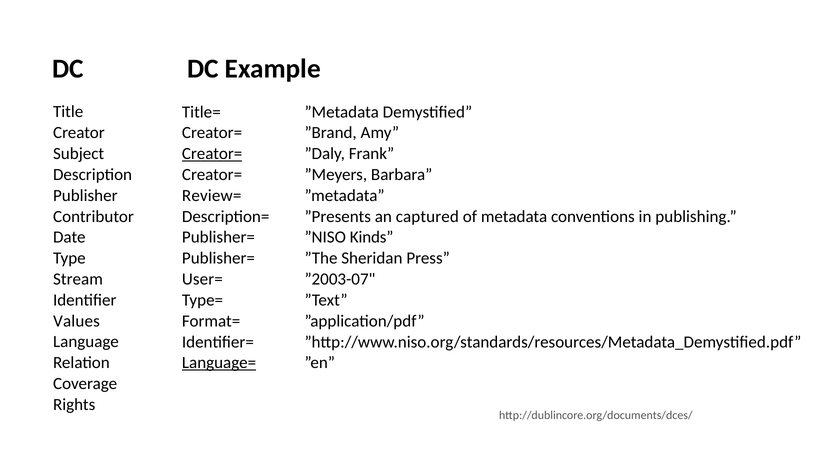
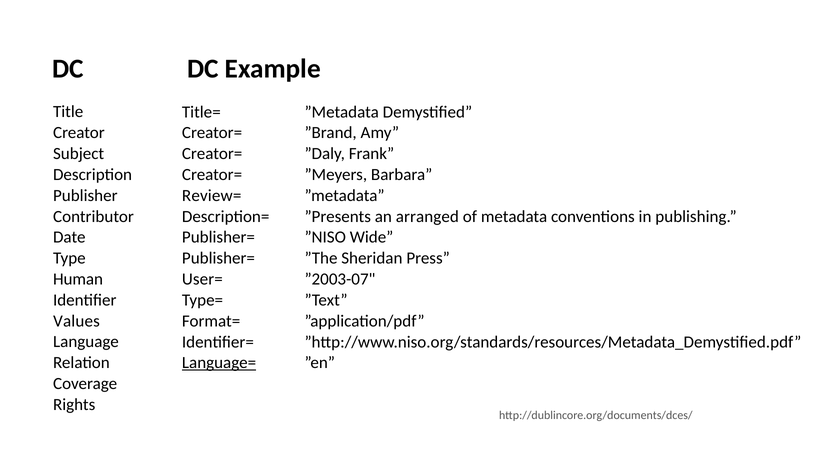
Creator= at (212, 154) underline: present -> none
captured: captured -> arranged
Kinds: Kinds -> Wide
Stream: Stream -> Human
